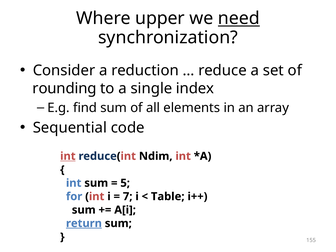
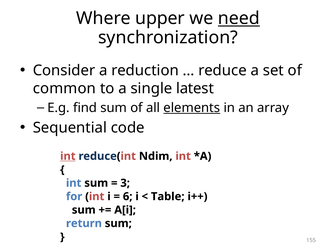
rounding: rounding -> common
index: index -> latest
elements underline: none -> present
5: 5 -> 3
7: 7 -> 6
return underline: present -> none
